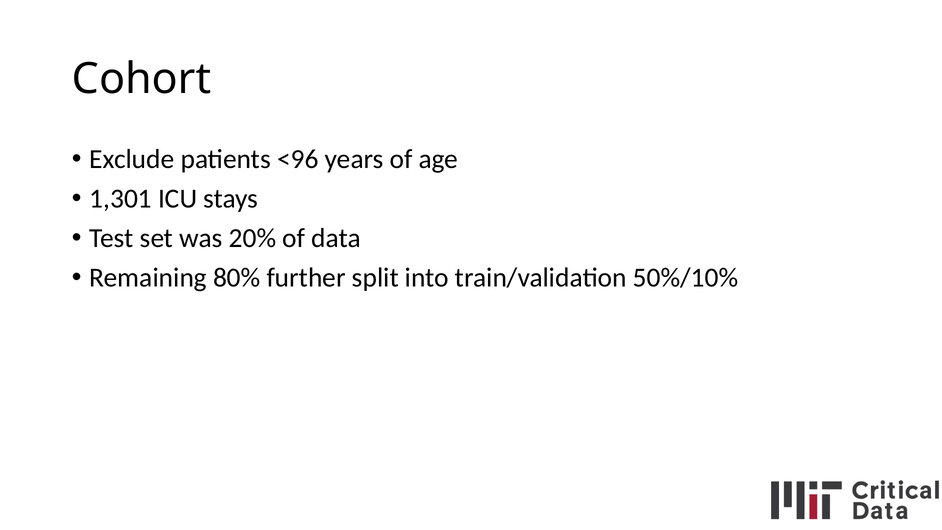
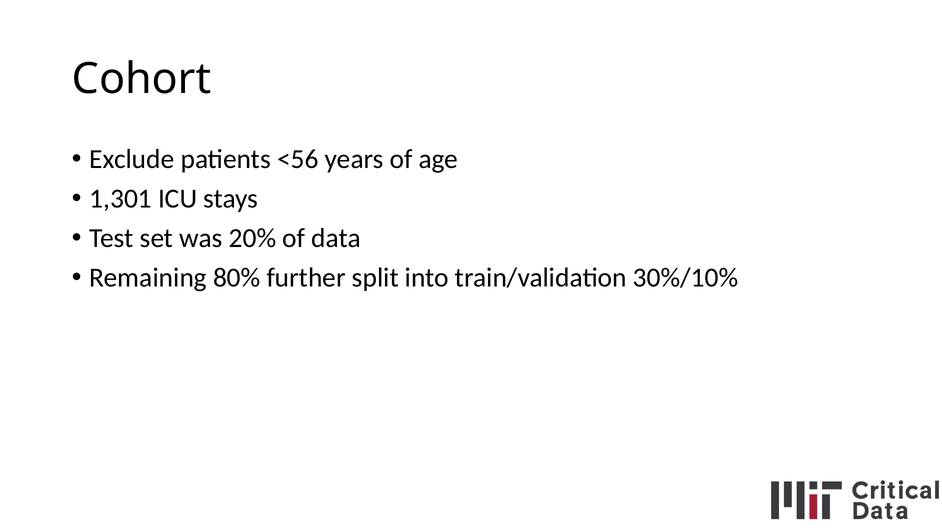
<96: <96 -> <56
50%/10%: 50%/10% -> 30%/10%
